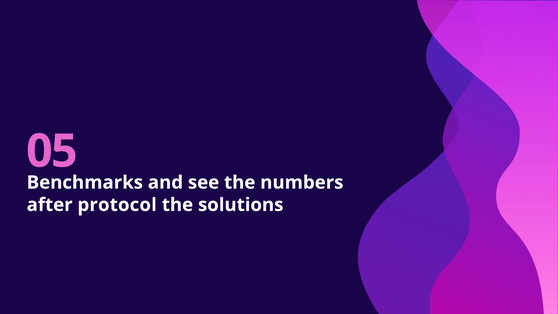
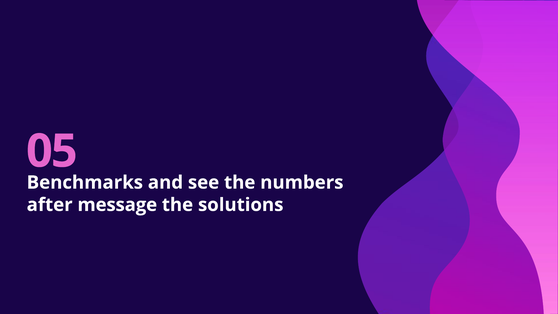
protocol: protocol -> message
